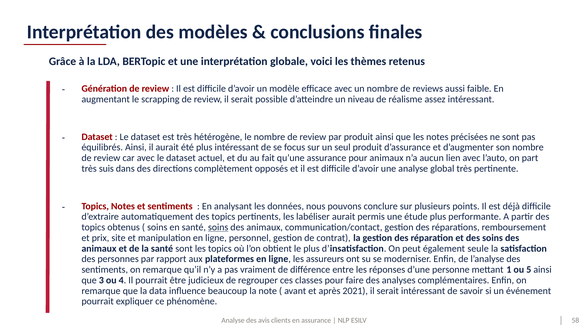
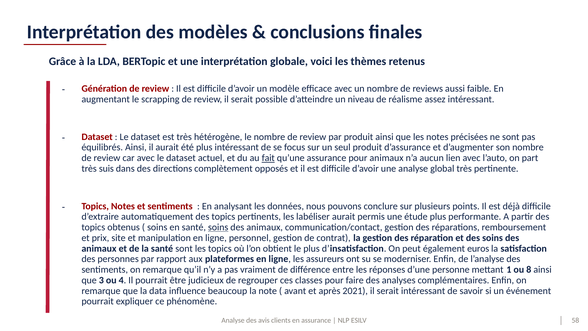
fait underline: none -> present
seule: seule -> euros
5: 5 -> 8
